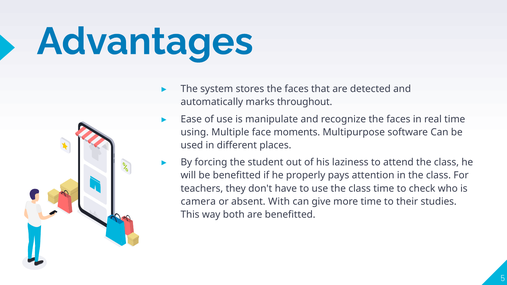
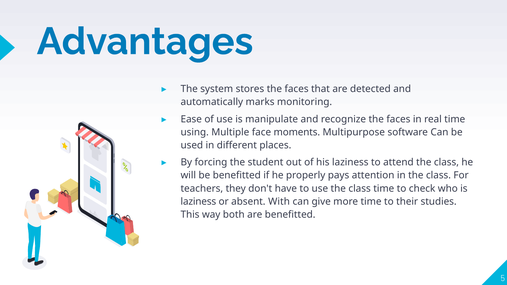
throughout: throughout -> monitoring
camera at (198, 202): camera -> laziness
